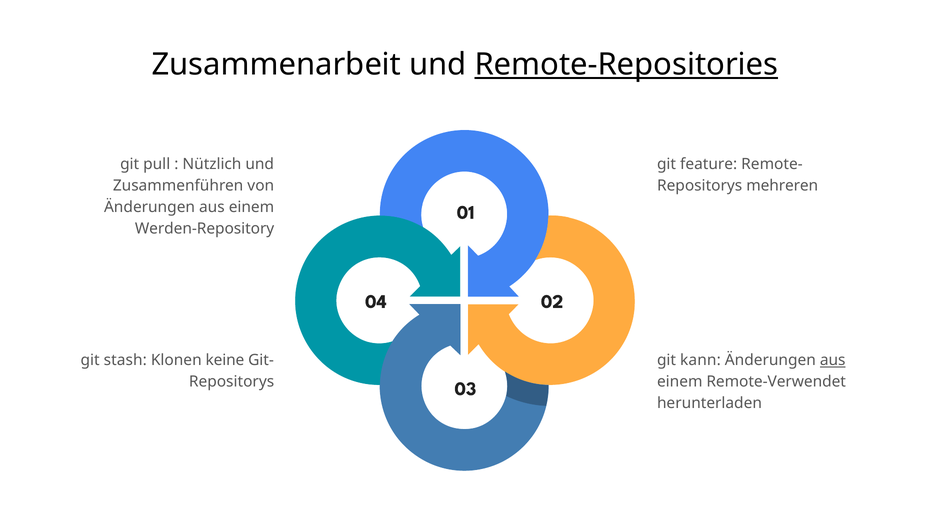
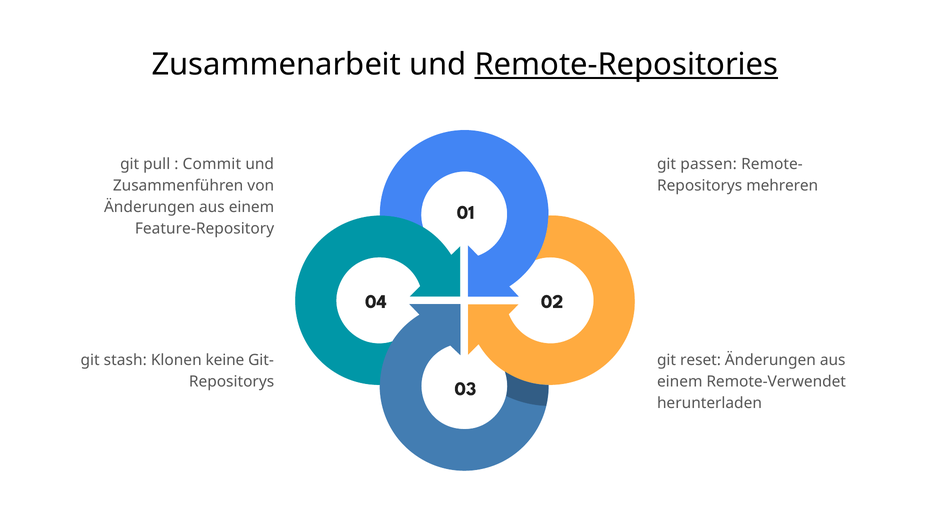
Nützlich: Nützlich -> Commit
feature: feature -> passen
Werden-Repository: Werden-Repository -> Feature-Repository
kann: kann -> reset
aus at (833, 360) underline: present -> none
